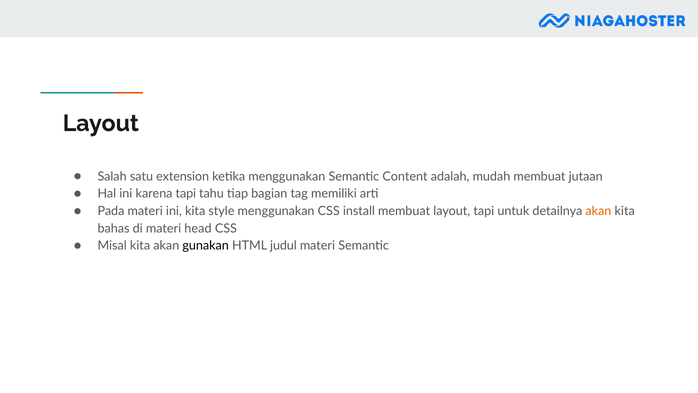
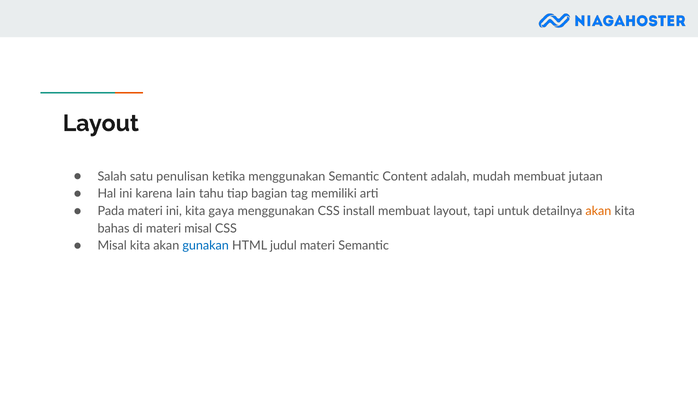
extension: extension -> penulisan
karena tapi: tapi -> lain
style: style -> gaya
materi head: head -> misal
gunakan colour: black -> blue
